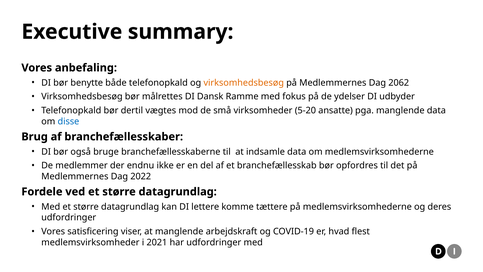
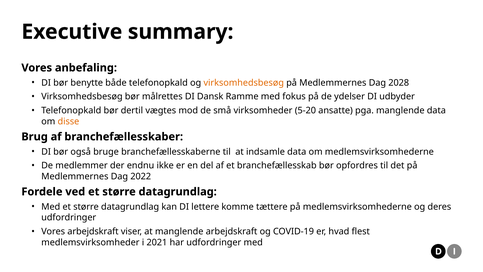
2062: 2062 -> 2028
disse colour: blue -> orange
Vores satisficering: satisficering -> arbejdskraft
